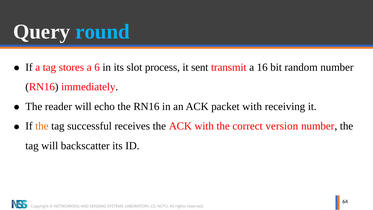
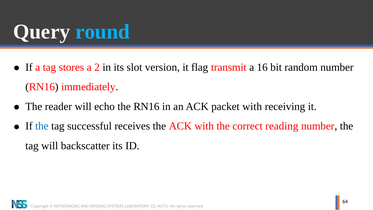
6: 6 -> 2
process: process -> version
sent: sent -> flag
the at (42, 126) colour: orange -> blue
version: version -> reading
